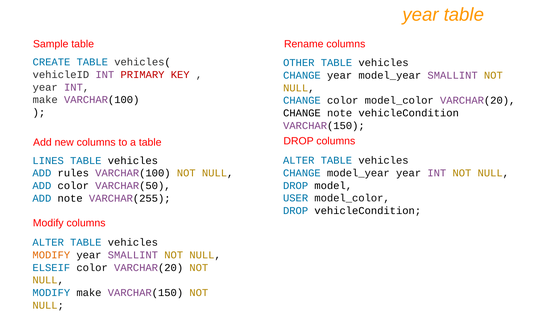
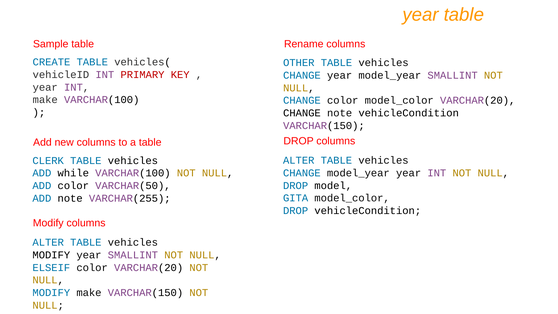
LINES: LINES -> CLERK
rules: rules -> while
USER: USER -> GITA
MODIFY at (51, 255) colour: orange -> black
